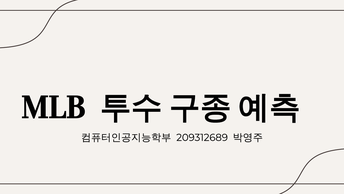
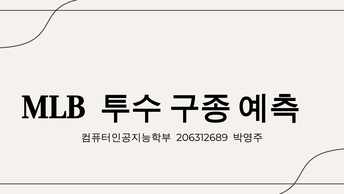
209312689: 209312689 -> 206312689
